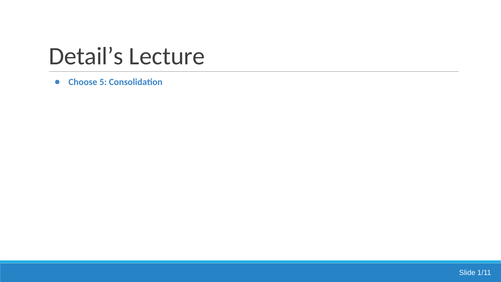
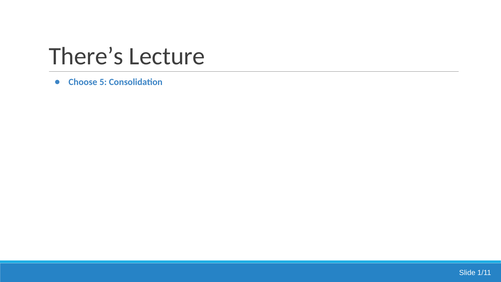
Detail’s: Detail’s -> There’s
